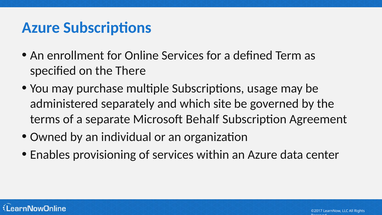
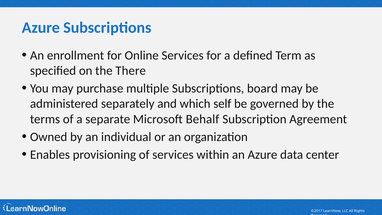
usage: usage -> board
site: site -> self
